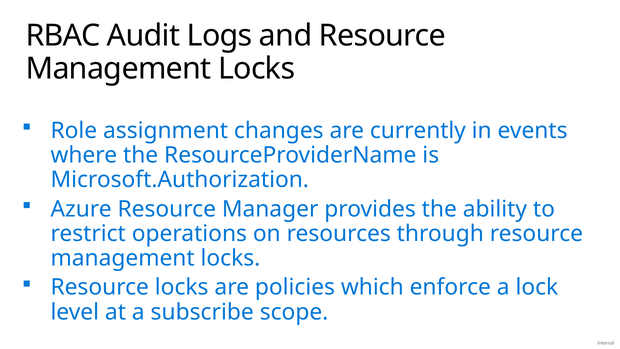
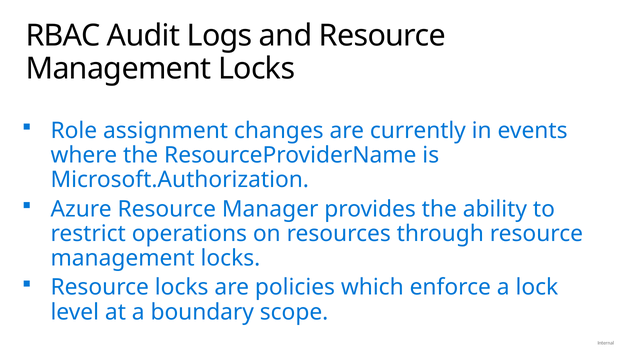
subscribe: subscribe -> boundary
